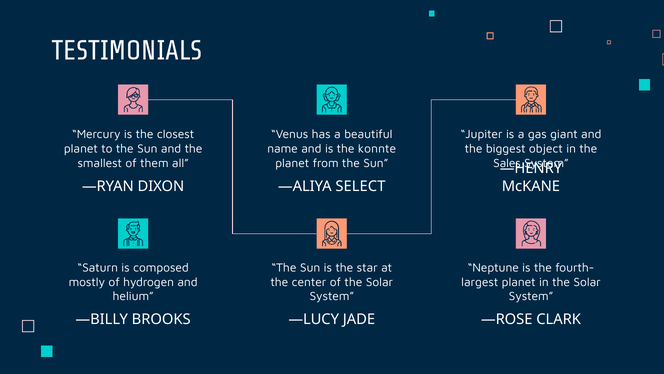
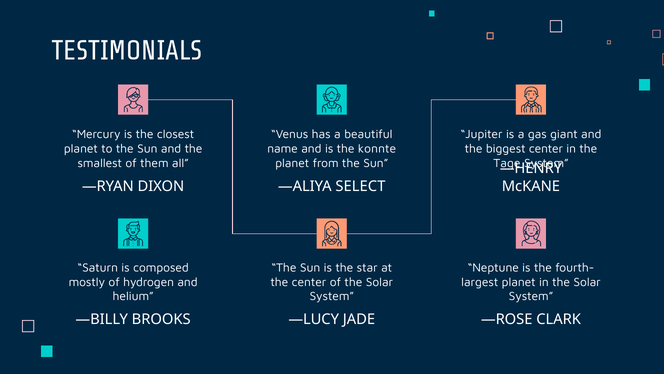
biggest object: object -> center
Sales: Sales -> Tage
